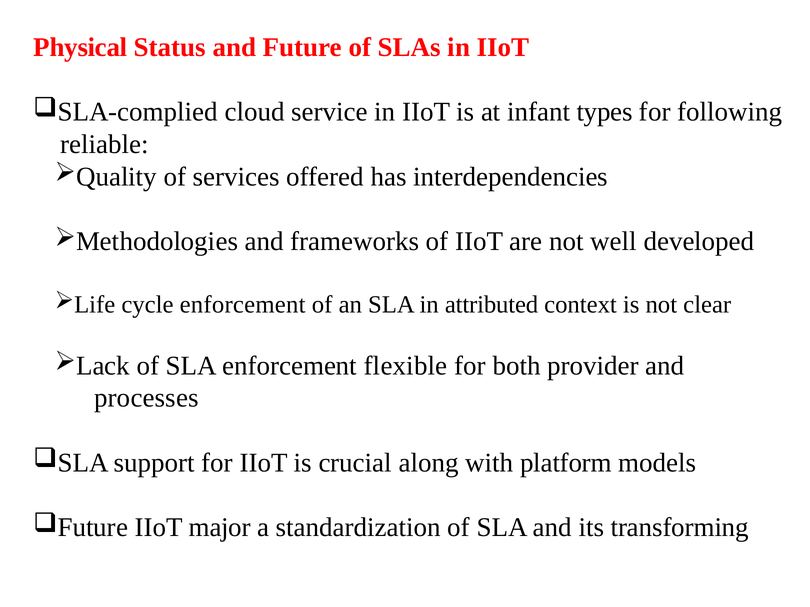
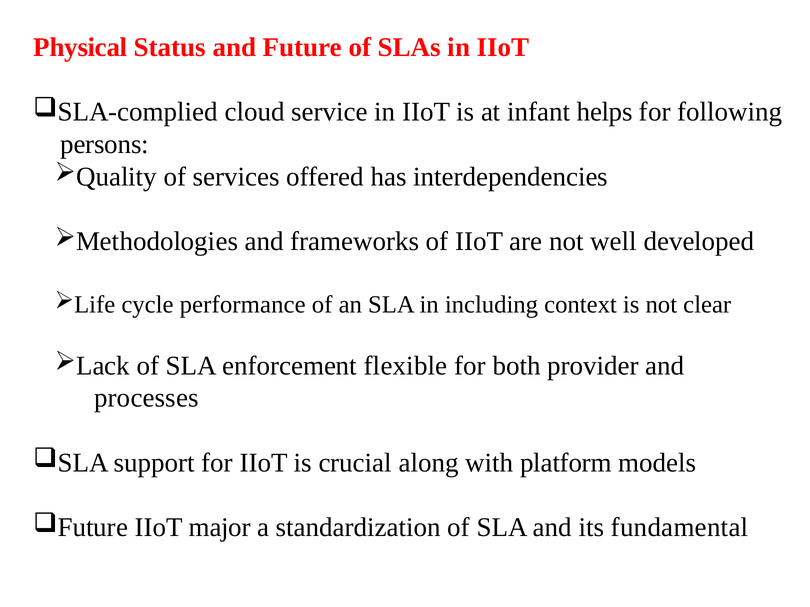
types: types -> helps
reliable: reliable -> persons
cycle enforcement: enforcement -> performance
attributed: attributed -> including
transforming: transforming -> fundamental
